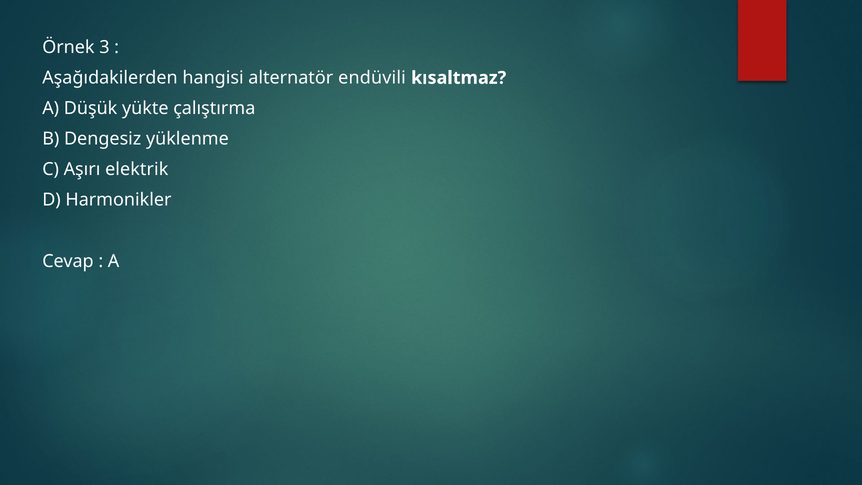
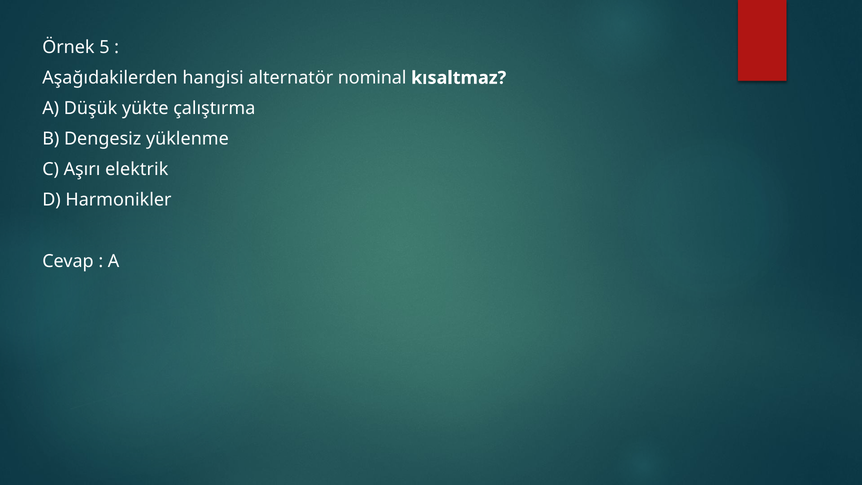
3: 3 -> 5
endüvili: endüvili -> nominal
